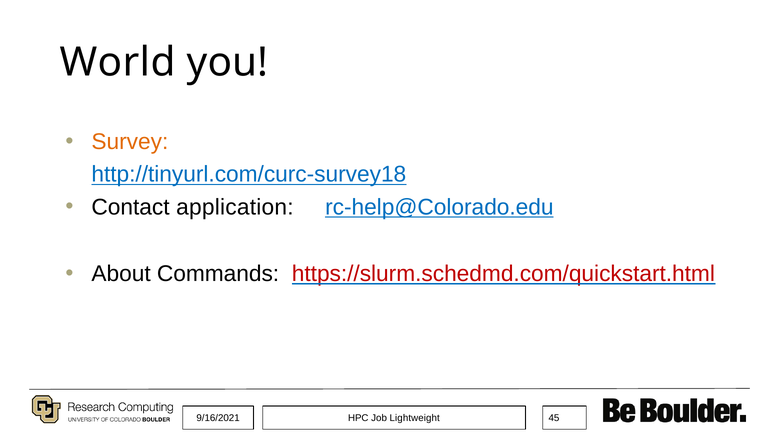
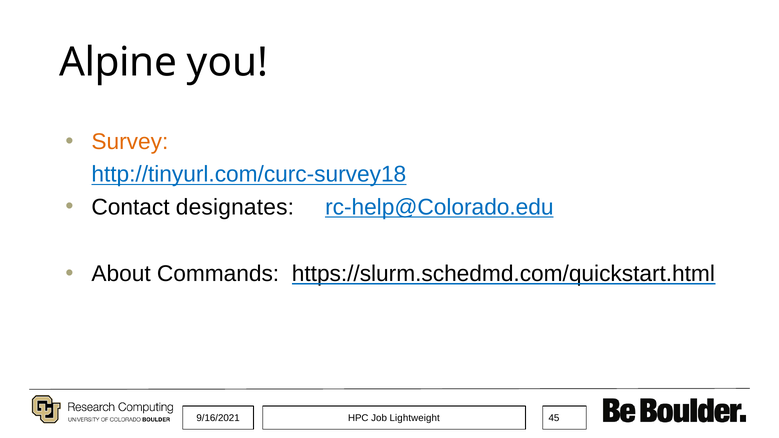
World: World -> Alpine
application: application -> designates
https://slurm.schedmd.com/quickstart.html colour: red -> black
